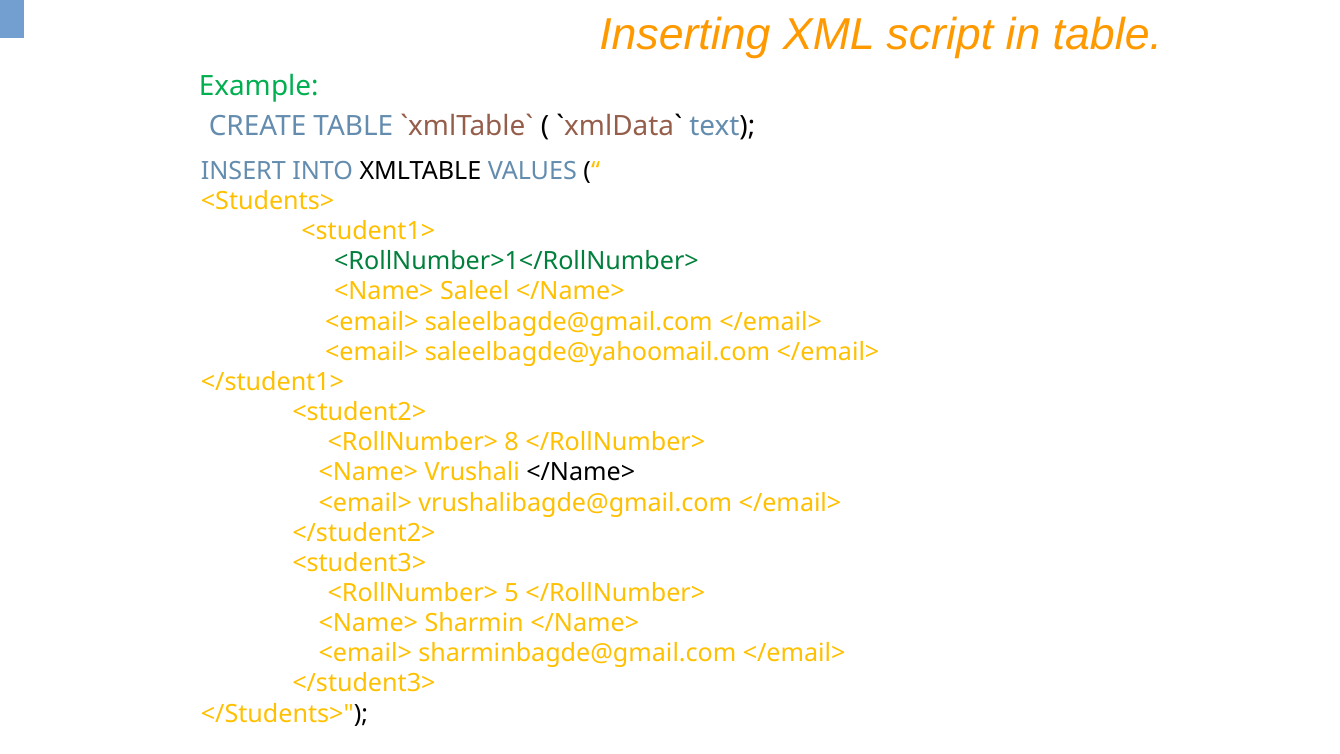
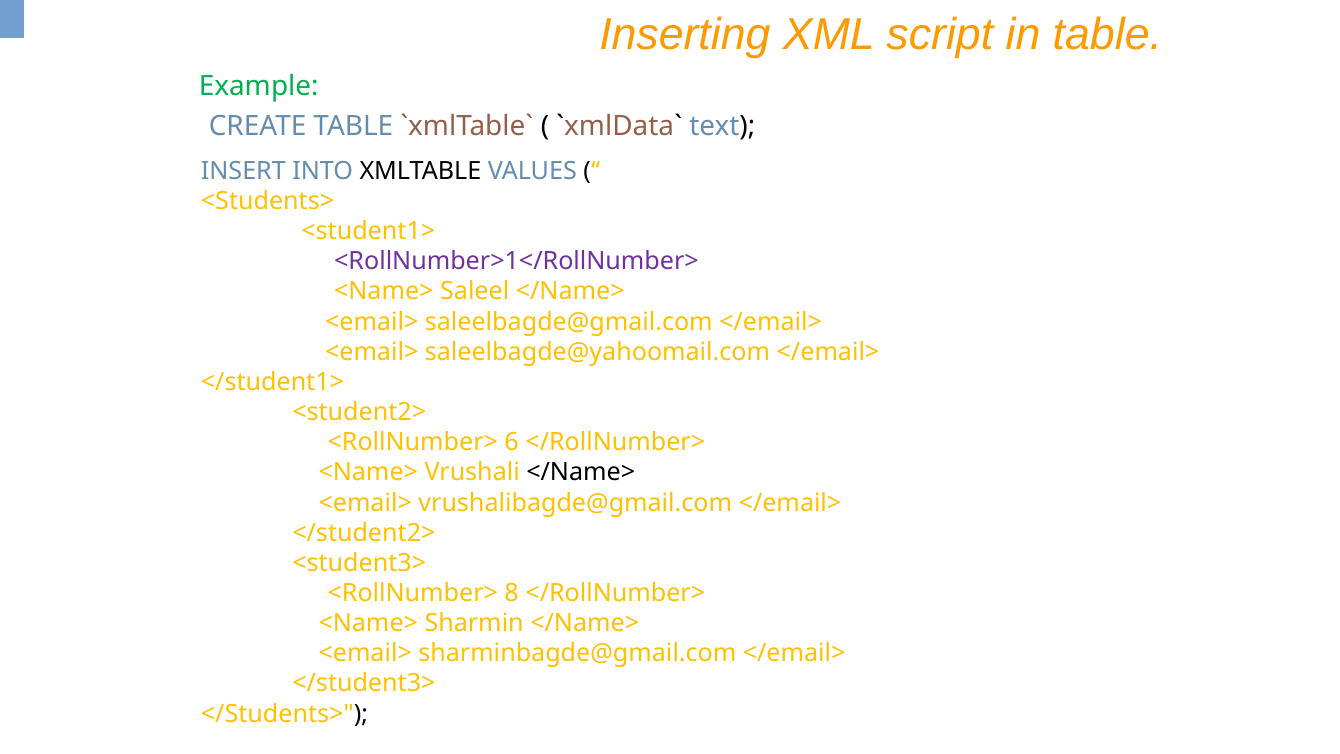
<RollNumber>1</RollNumber> colour: green -> purple
8: 8 -> 6
5: 5 -> 8
